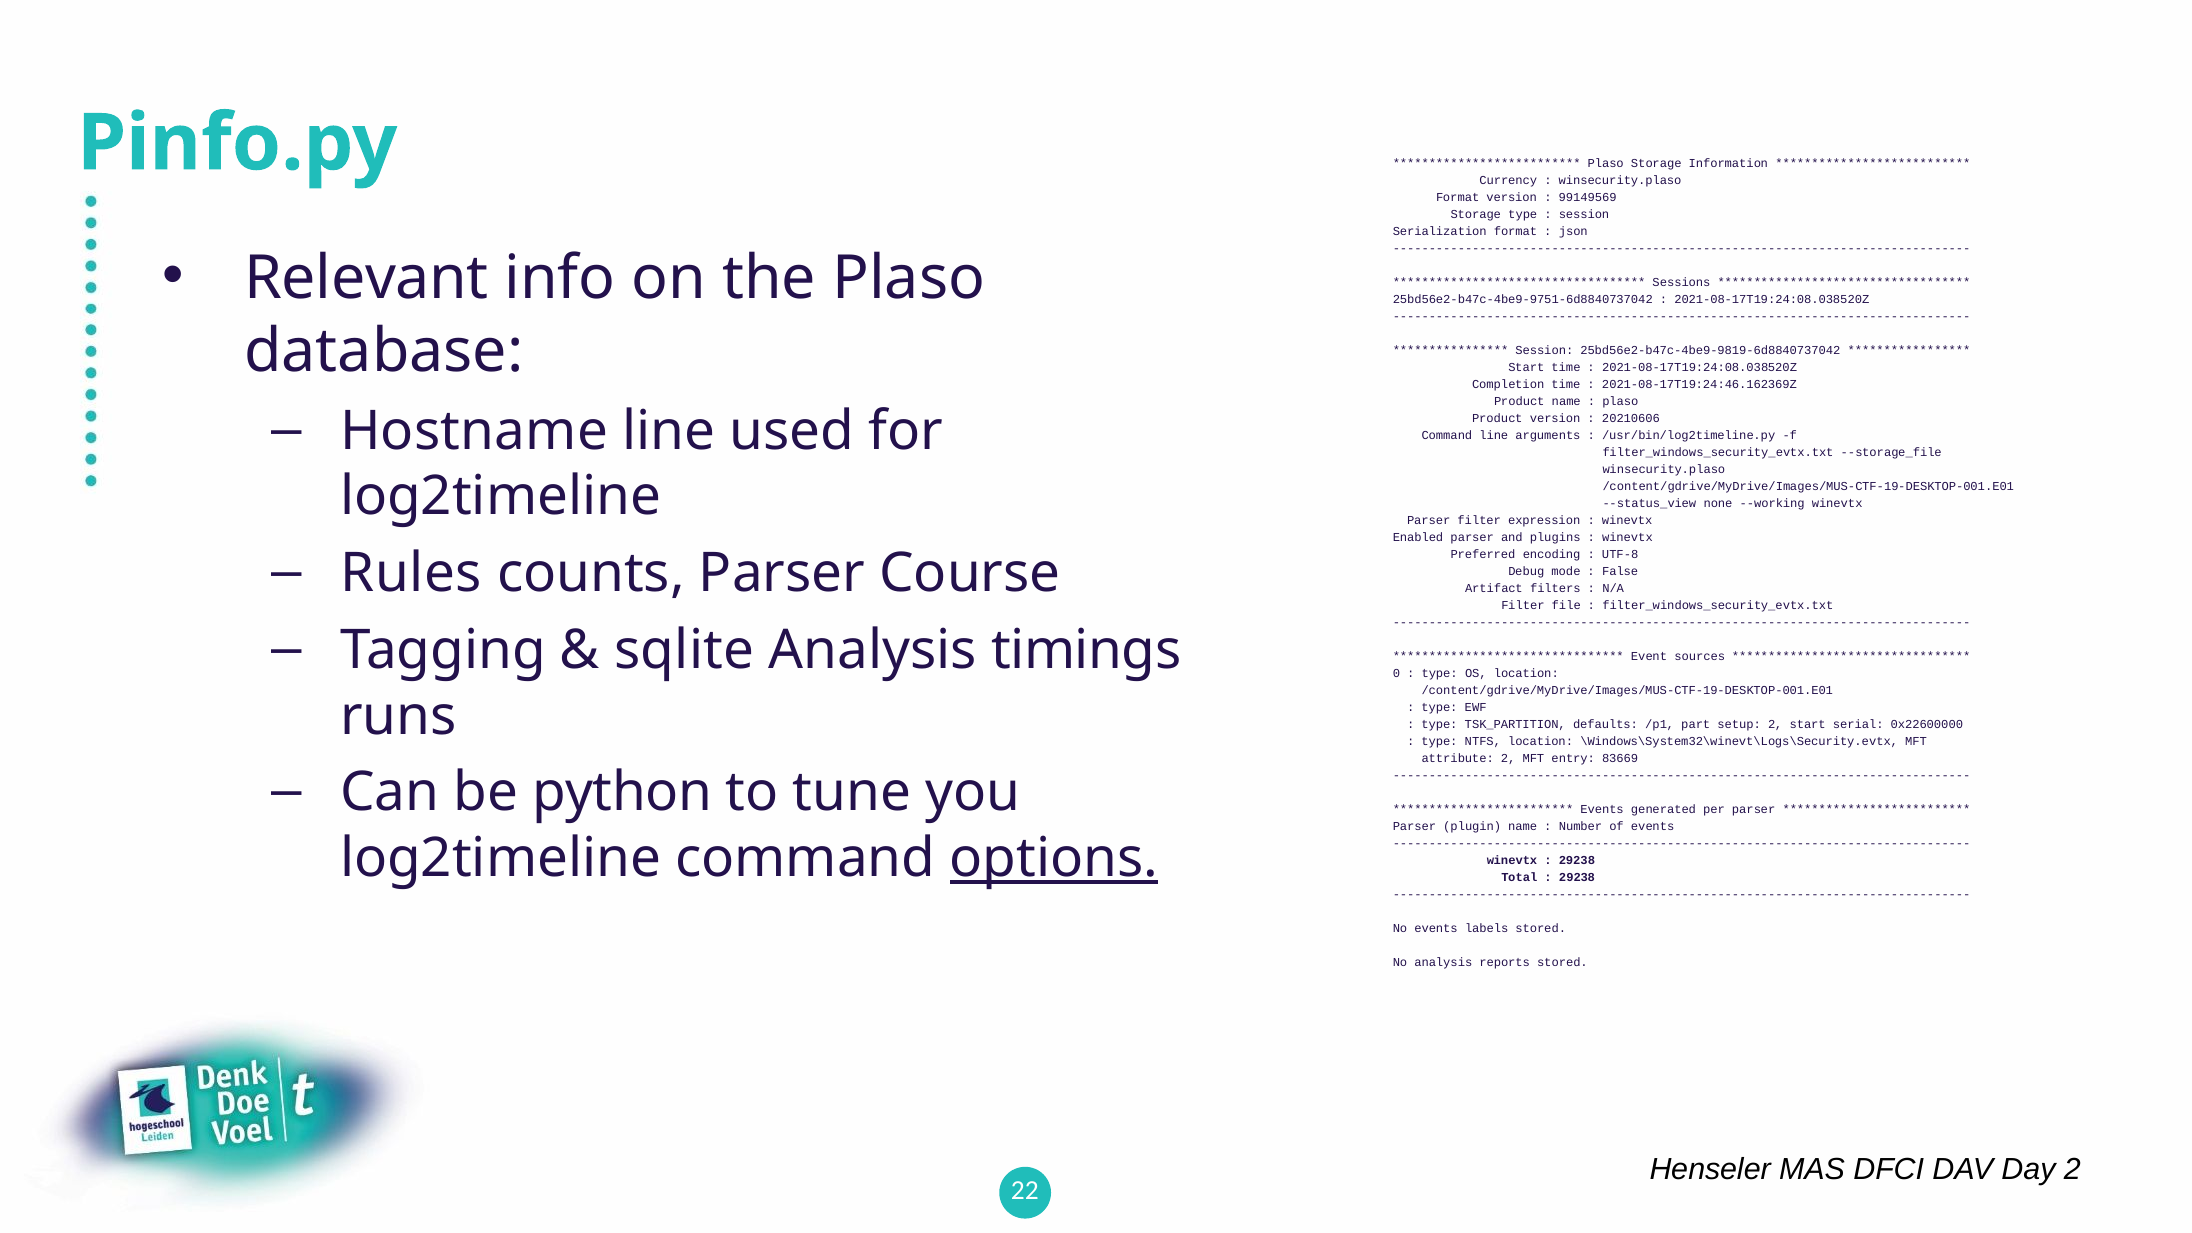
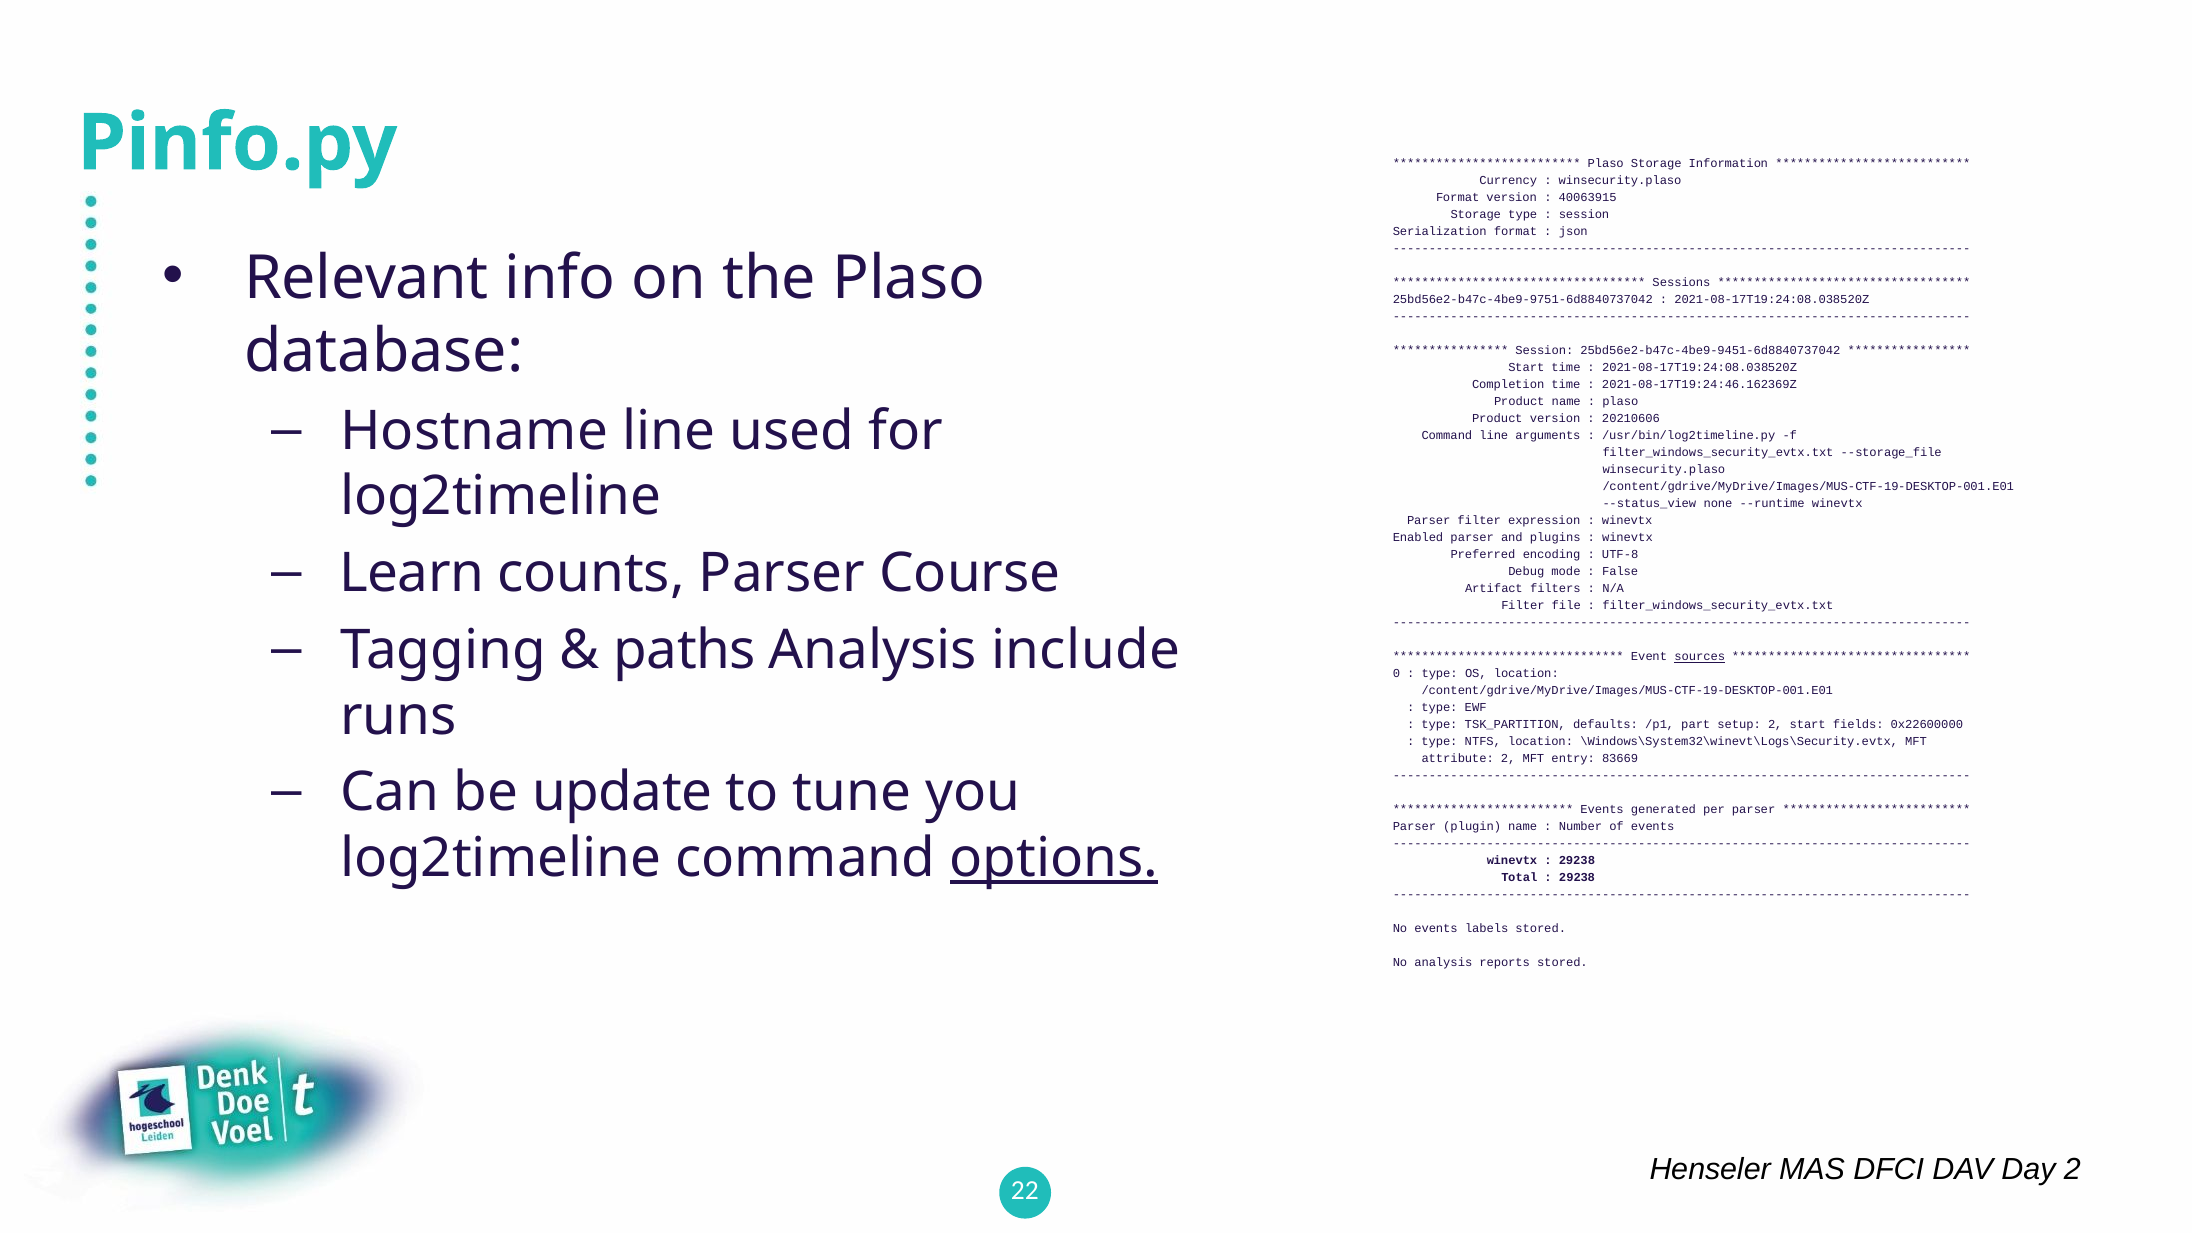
99149569: 99149569 -> 40063915
25bd56e2-b47c-4be9-9819-6d8840737042: 25bd56e2-b47c-4be9-9819-6d8840737042 -> 25bd56e2-b47c-4be9-9451-6d8840737042
--working: --working -> --runtime
Rules: Rules -> Learn
sqlite: sqlite -> paths
timings: timings -> include
sources underline: none -> present
serial: serial -> fields
python: python -> update
